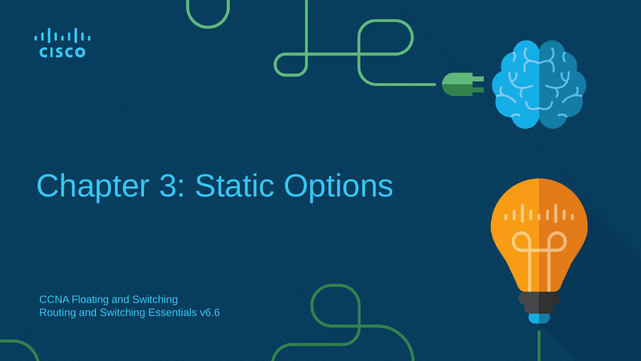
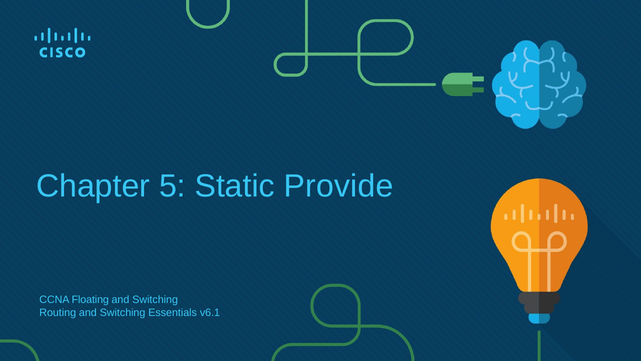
3: 3 -> 5
Options: Options -> Provide
v6.6: v6.6 -> v6.1
